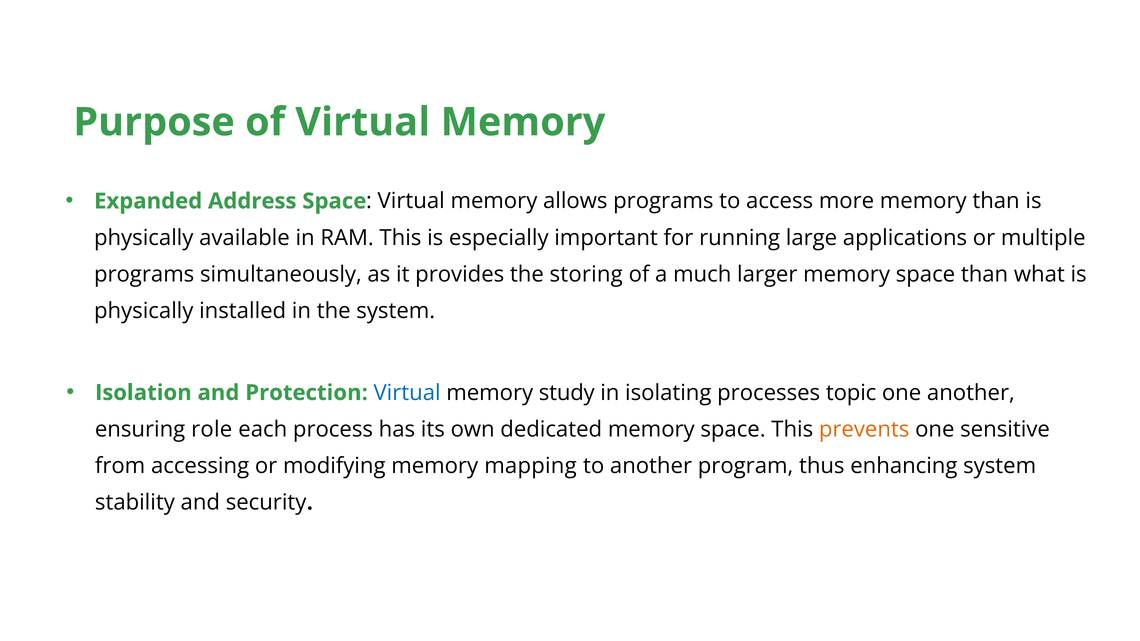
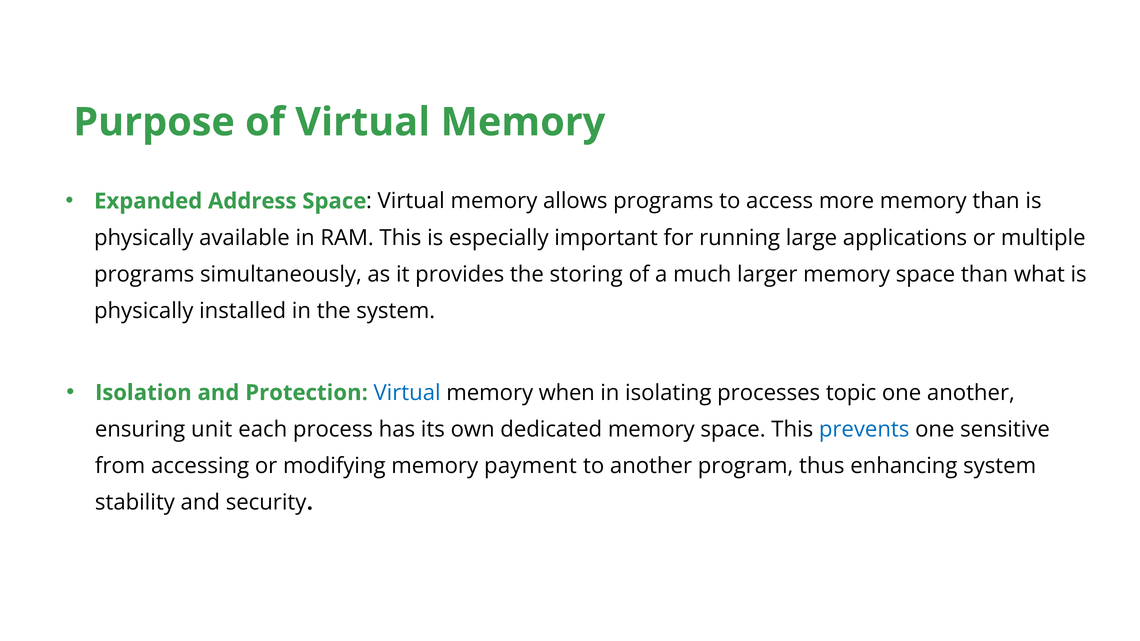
study: study -> when
role: role -> unit
prevents colour: orange -> blue
mapping: mapping -> payment
